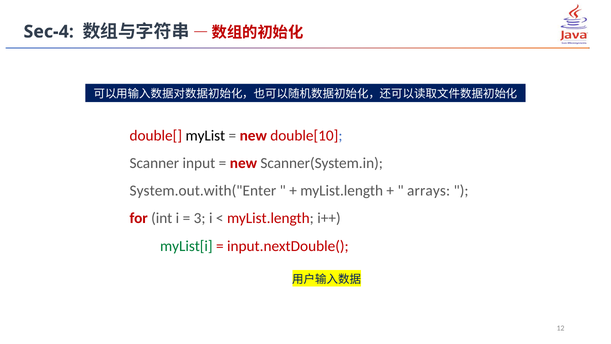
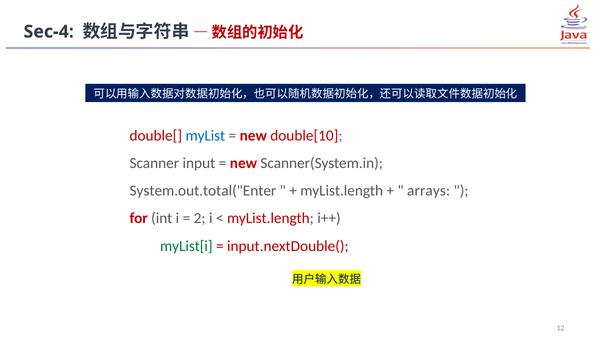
myList colour: black -> blue
System.out.with("Enter: System.out.with("Enter -> System.out.total("Enter
3: 3 -> 2
